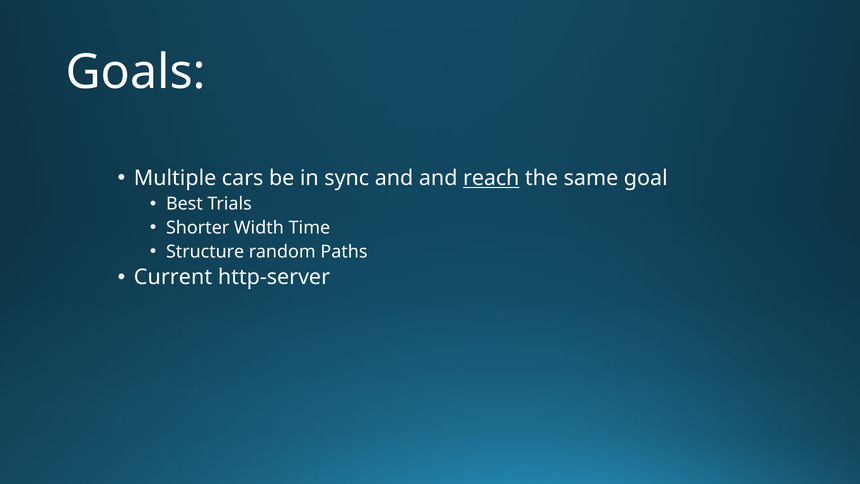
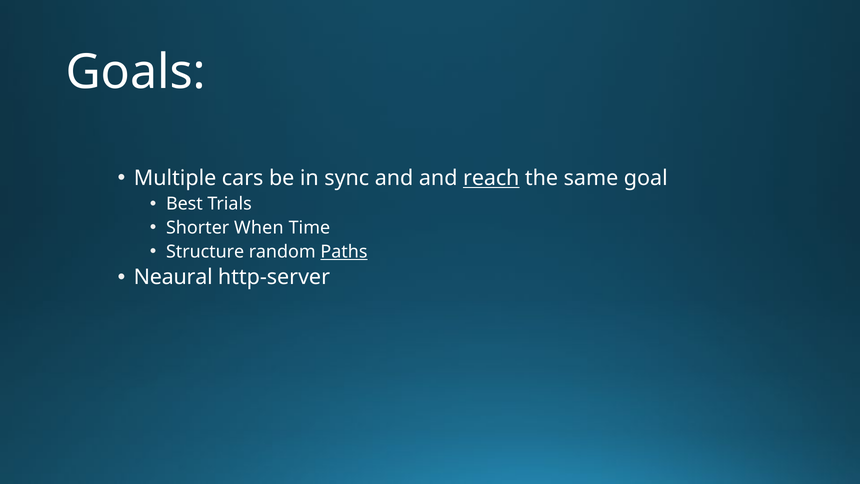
Width: Width -> When
Paths underline: none -> present
Current: Current -> Neaural
